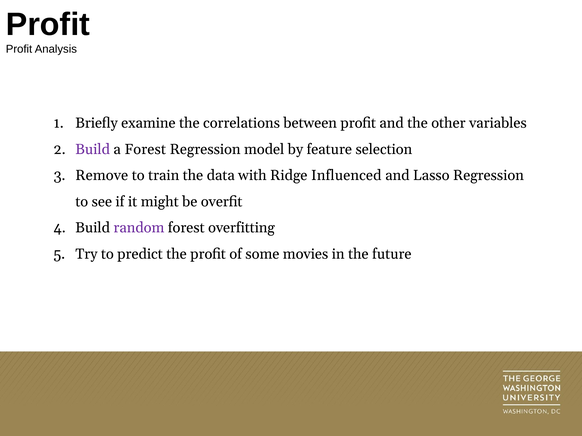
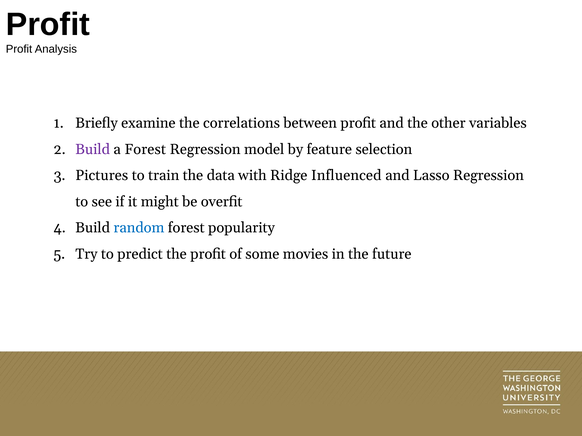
Remove: Remove -> Pictures
random colour: purple -> blue
overfitting: overfitting -> popularity
